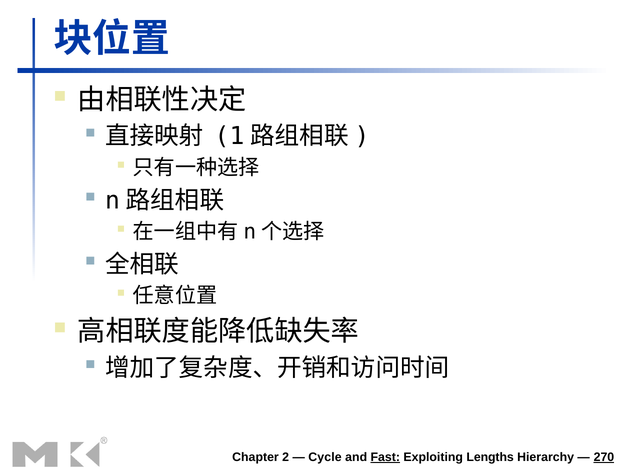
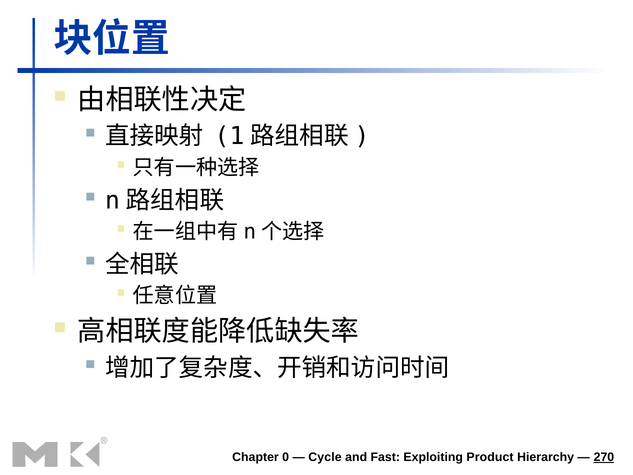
2: 2 -> 0
Fast underline: present -> none
Lengths: Lengths -> Product
